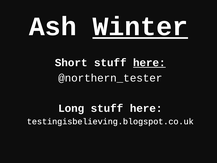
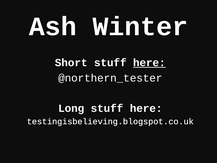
Winter underline: present -> none
